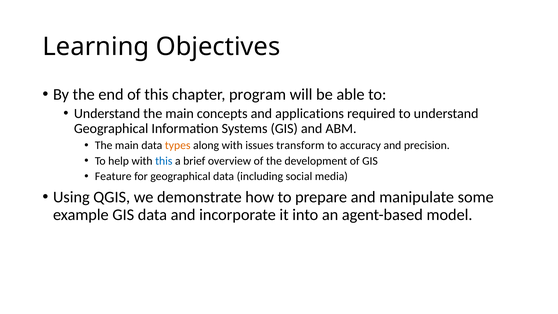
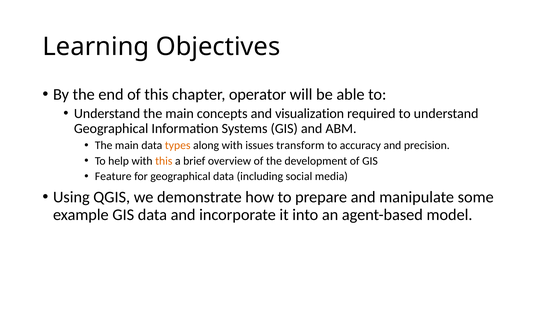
program: program -> operator
applications: applications -> visualization
this at (164, 161) colour: blue -> orange
